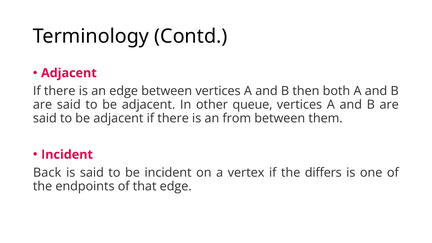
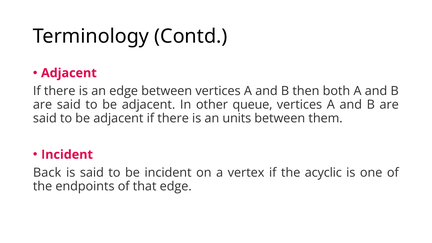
from: from -> units
differs: differs -> acyclic
